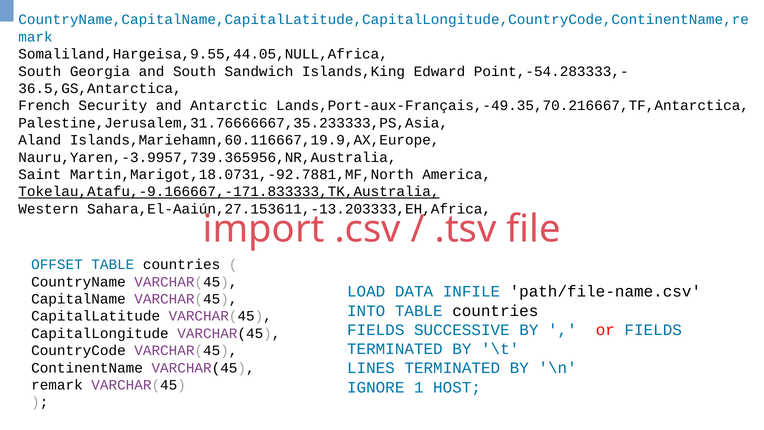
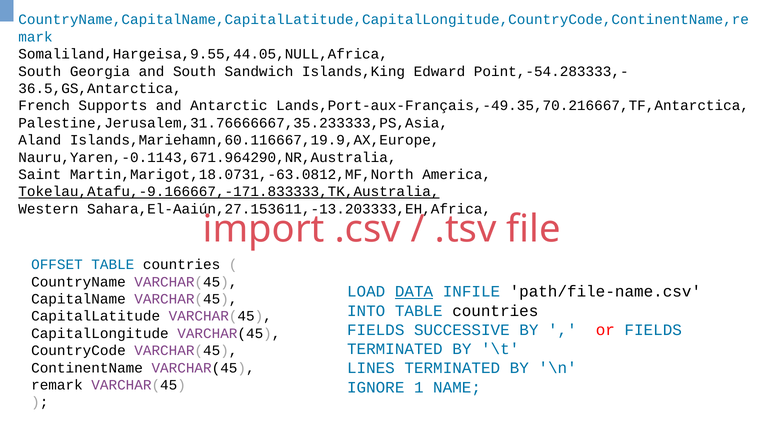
Security: Security -> Supports
Nauru,Yaren,-3.9957,739.365956,NR,Australia: Nauru,Yaren,-3.9957,739.365956,NR,Australia -> Nauru,Yaren,-0.1143,671.964290,NR,Australia
Martin,Marigot,18.0731,-92.7881,MF,North: Martin,Marigot,18.0731,-92.7881,MF,North -> Martin,Marigot,18.0731,-63.0812,MF,North
DATA underline: none -> present
HOST: HOST -> NAME
